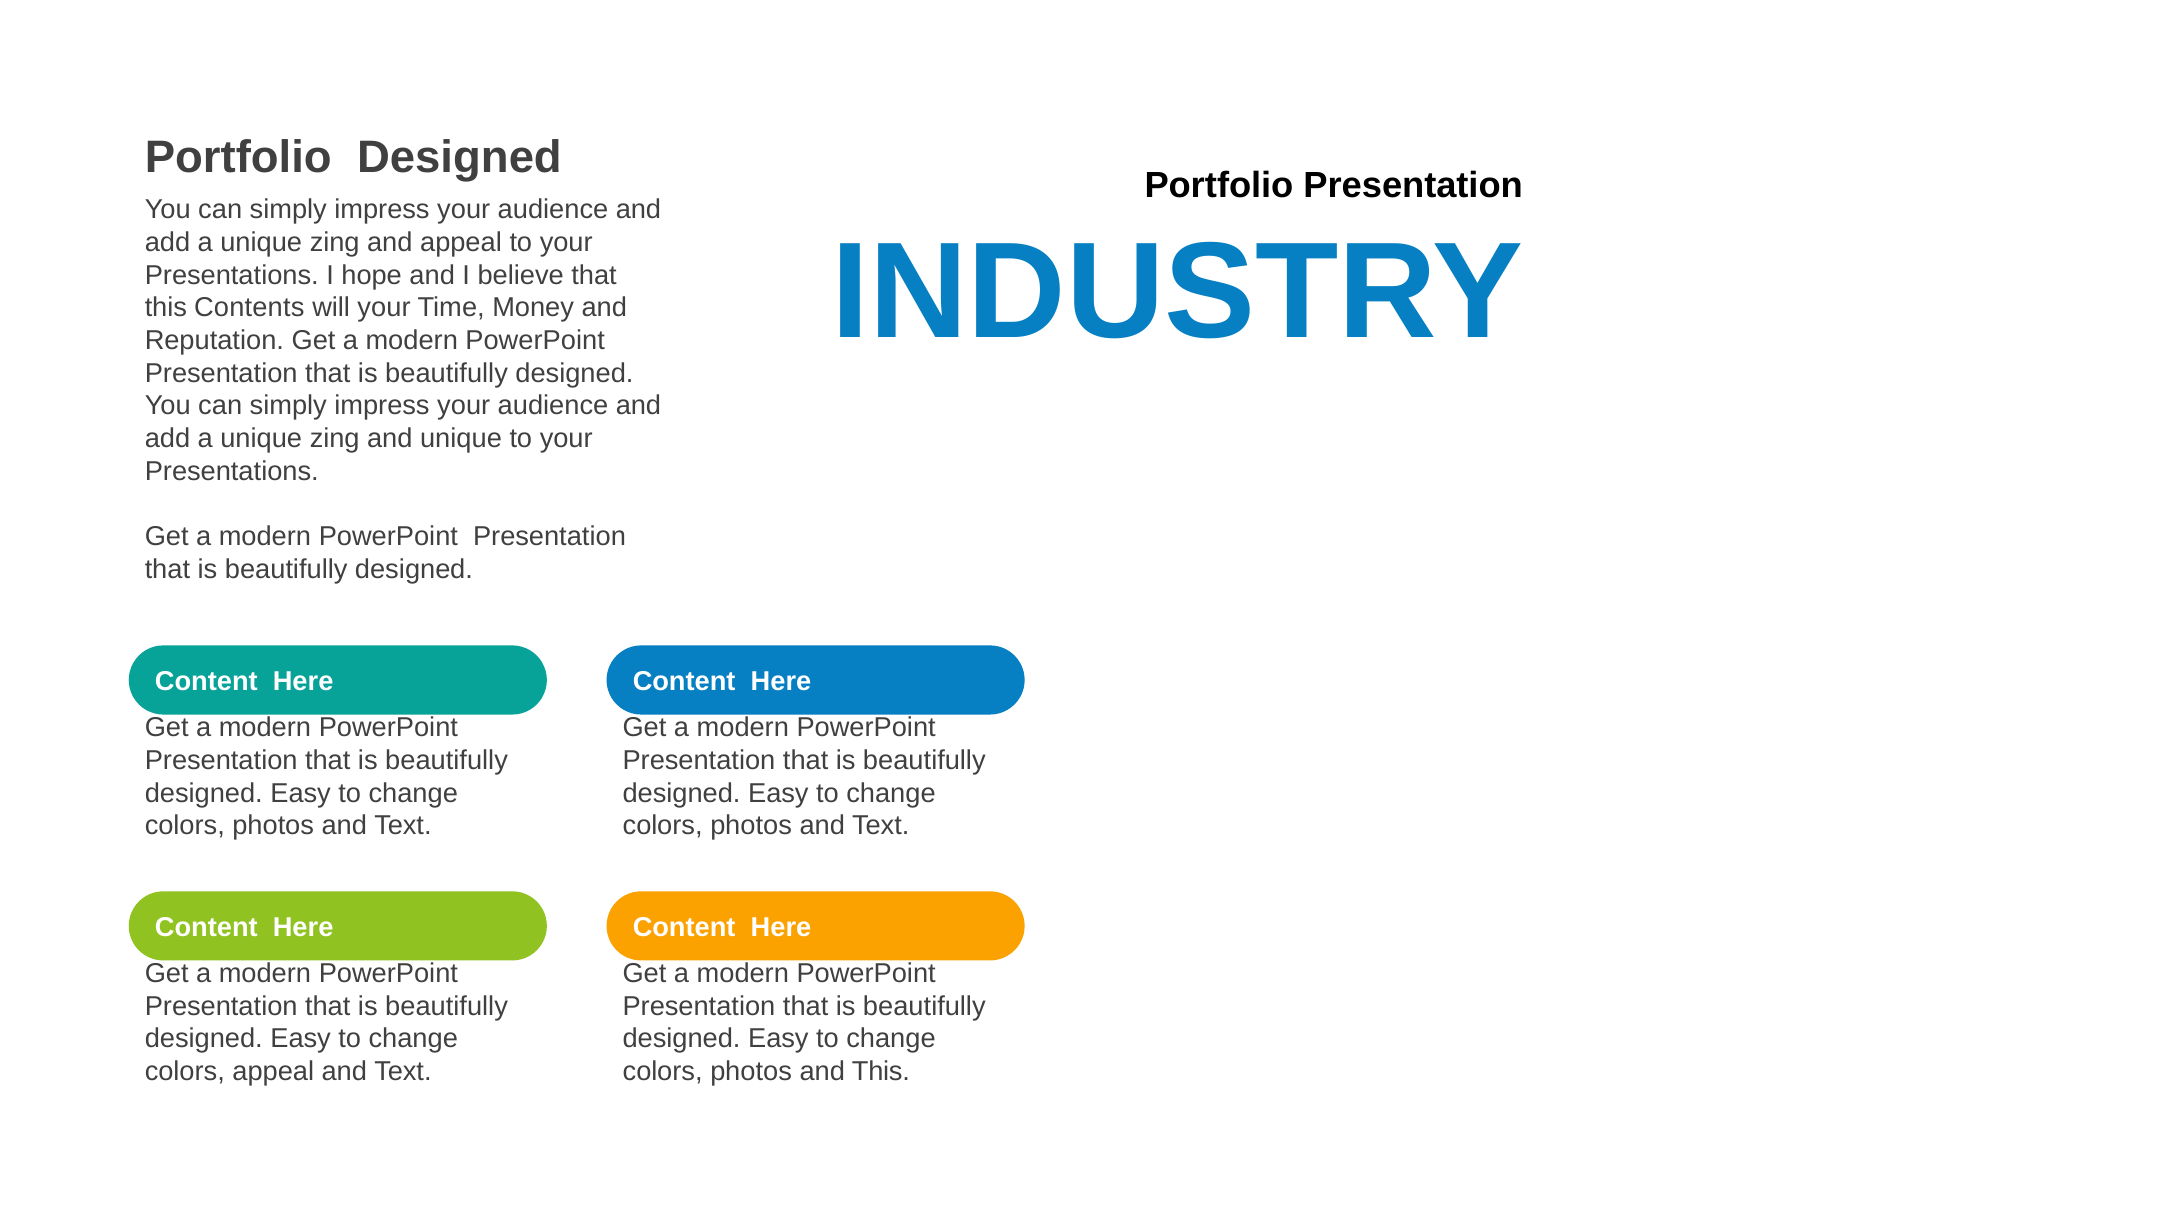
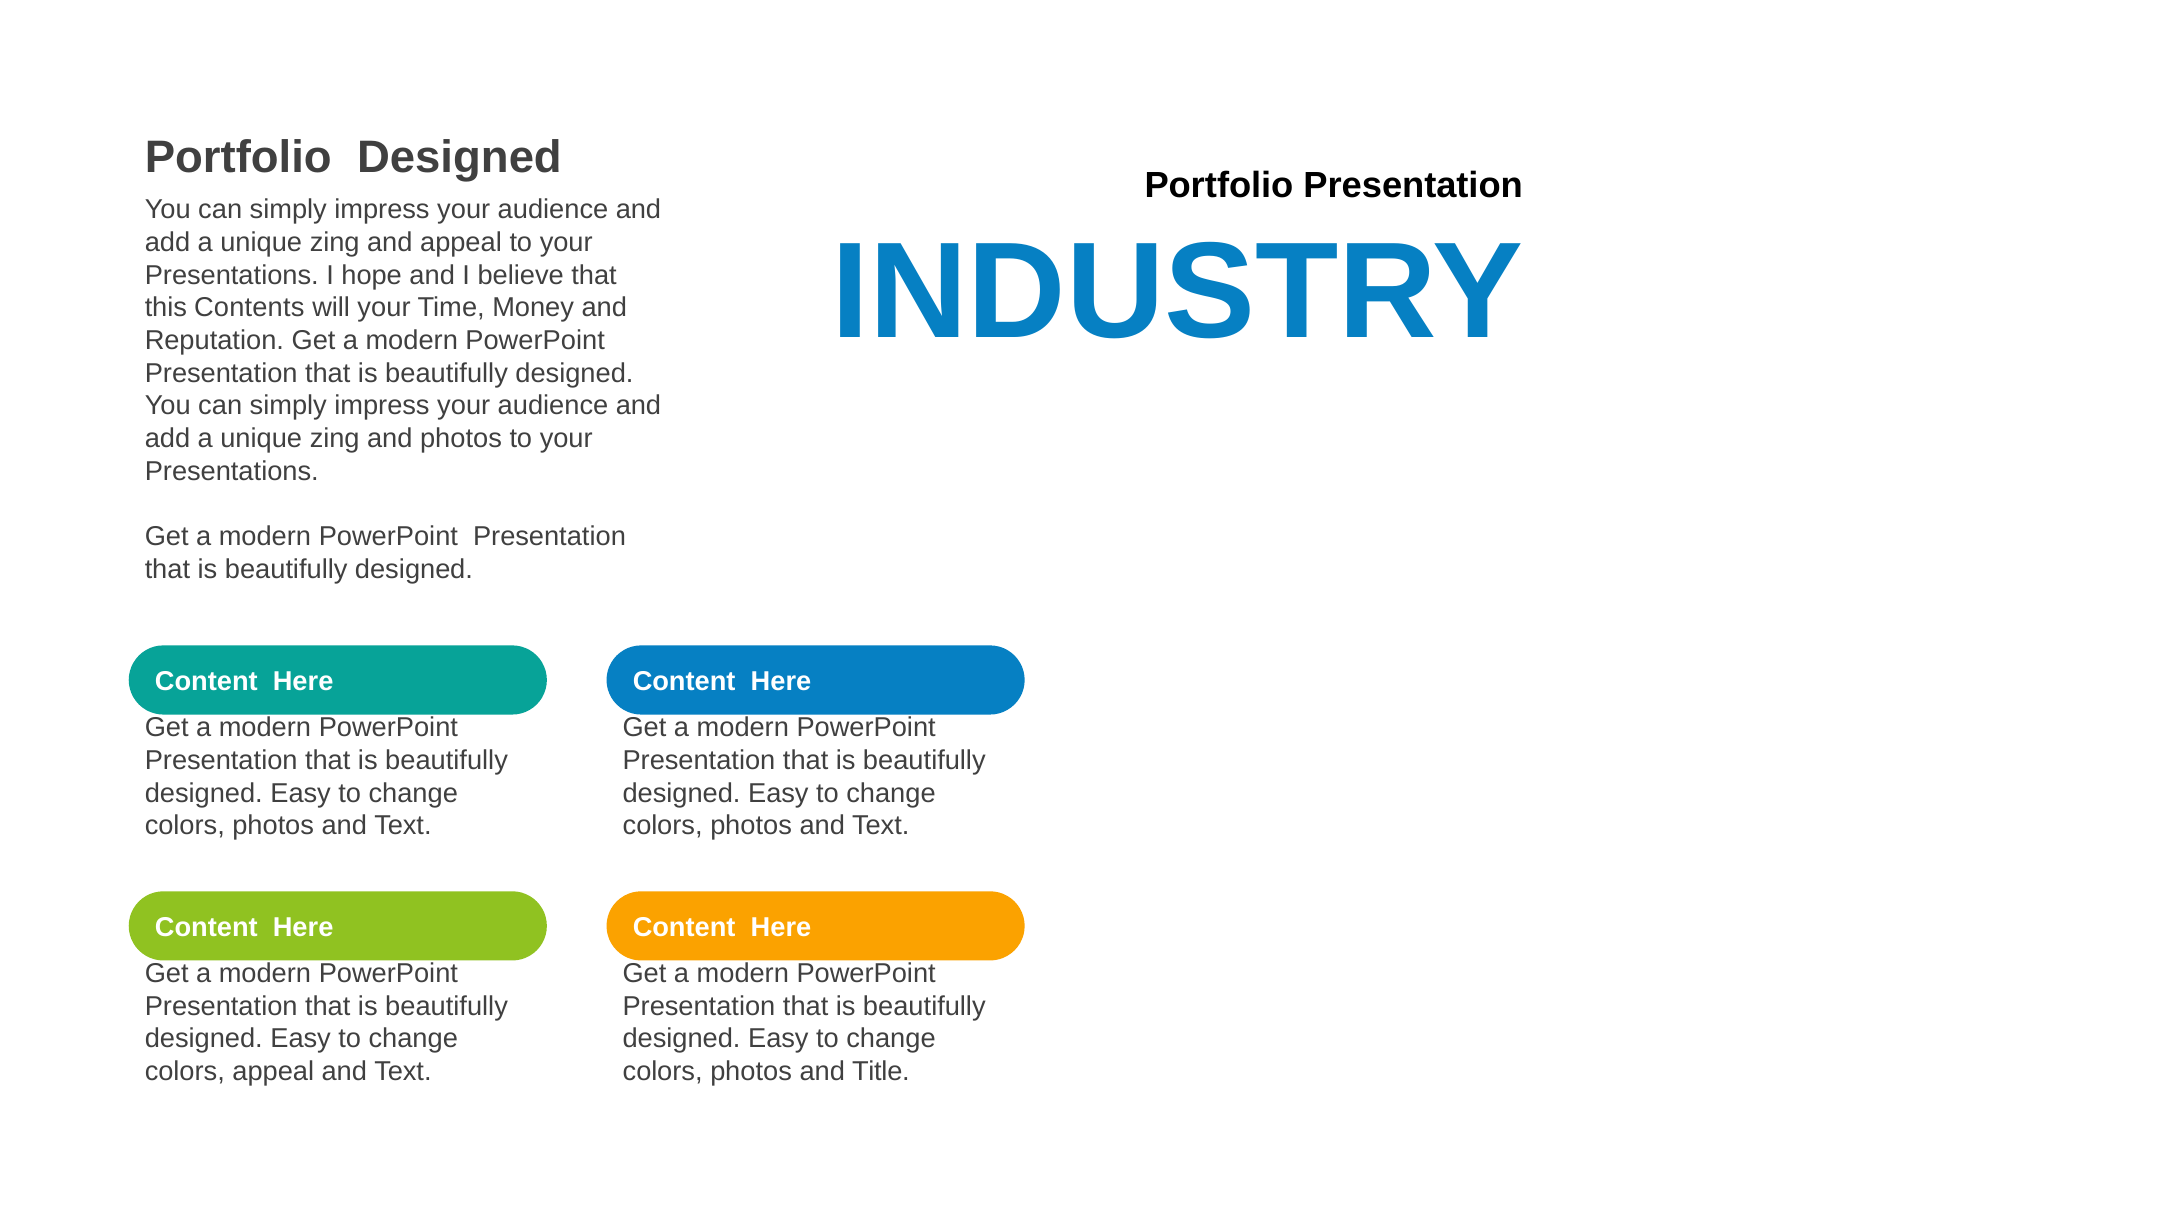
and unique: unique -> photos
and This: This -> Title
